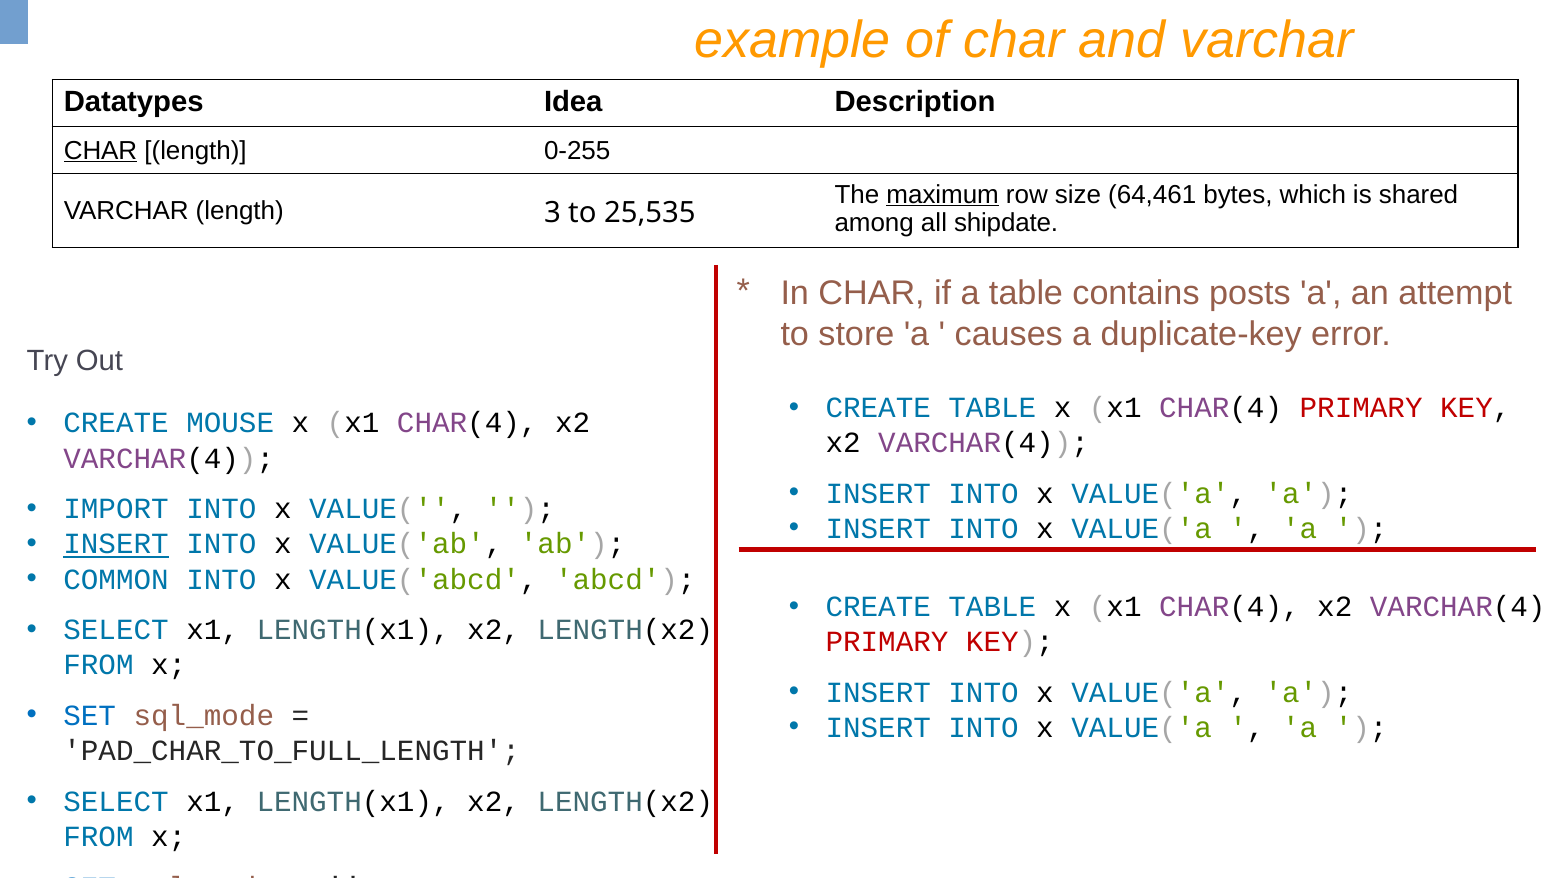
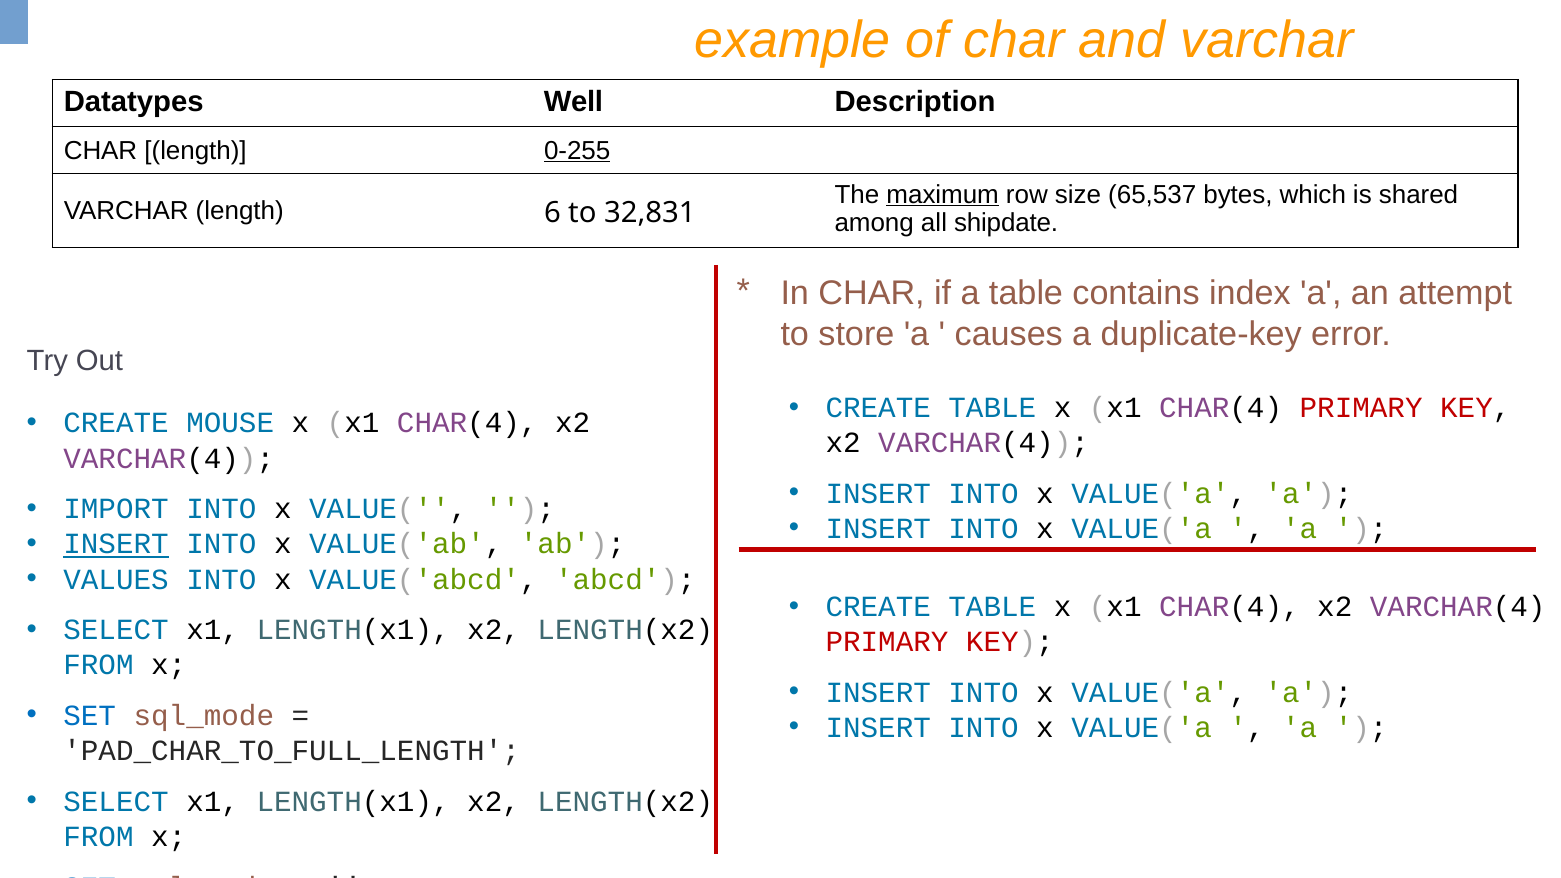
Idea: Idea -> Well
CHAR at (101, 150) underline: present -> none
0-255 underline: none -> present
64,461: 64,461 -> 65,537
3: 3 -> 6
25,535: 25,535 -> 32,831
posts: posts -> index
COMMON: COMMON -> VALUES
